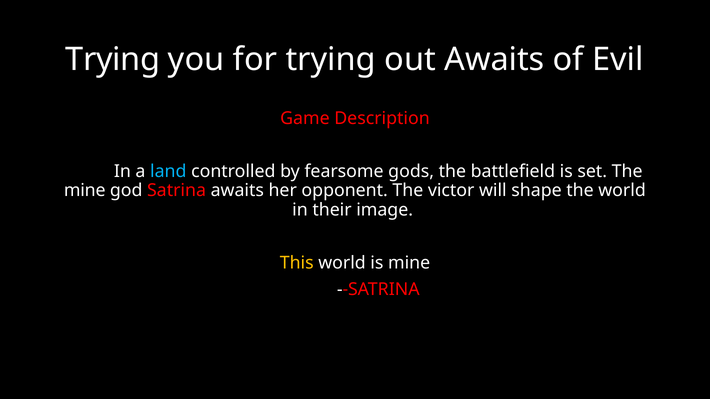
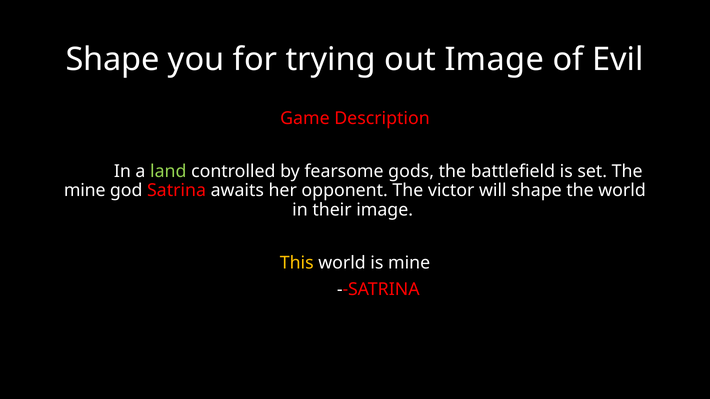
Trying at (113, 60): Trying -> Shape
out Awaits: Awaits -> Image
land colour: light blue -> light green
